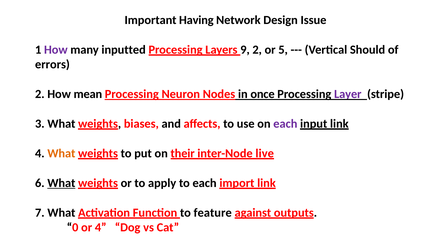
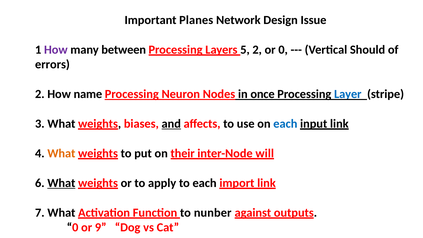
Having: Having -> Planes
inputted: inputted -> between
9: 9 -> 5
or 5: 5 -> 0
mean: mean -> name
Layer colour: purple -> blue
and underline: none -> present
each at (285, 124) colour: purple -> blue
live: live -> will
feature: feature -> nunber
or 4: 4 -> 9
